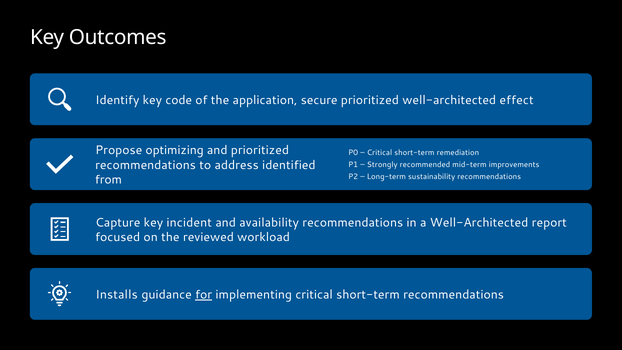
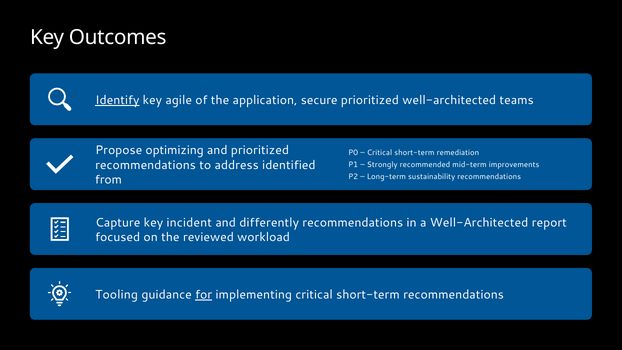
Identify underline: none -> present
code: code -> agile
effect: effect -> teams
availability: availability -> differently
Installs: Installs -> Tooling
